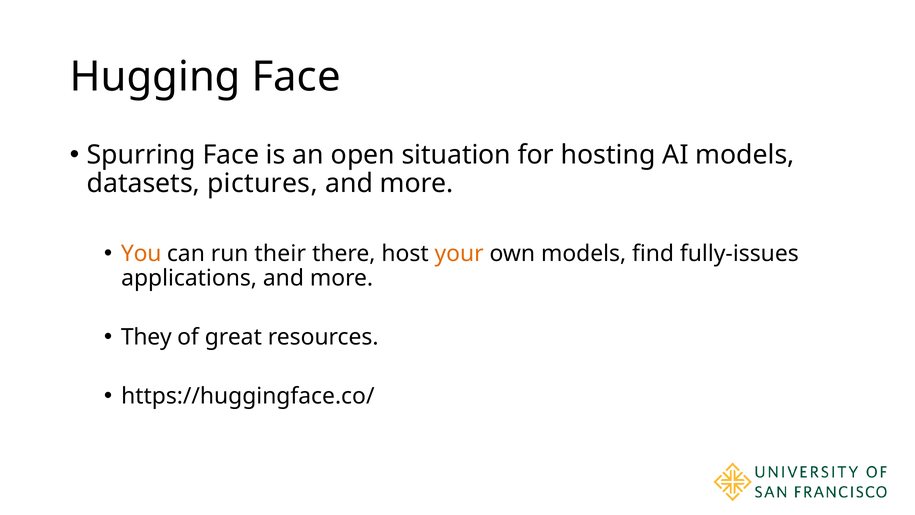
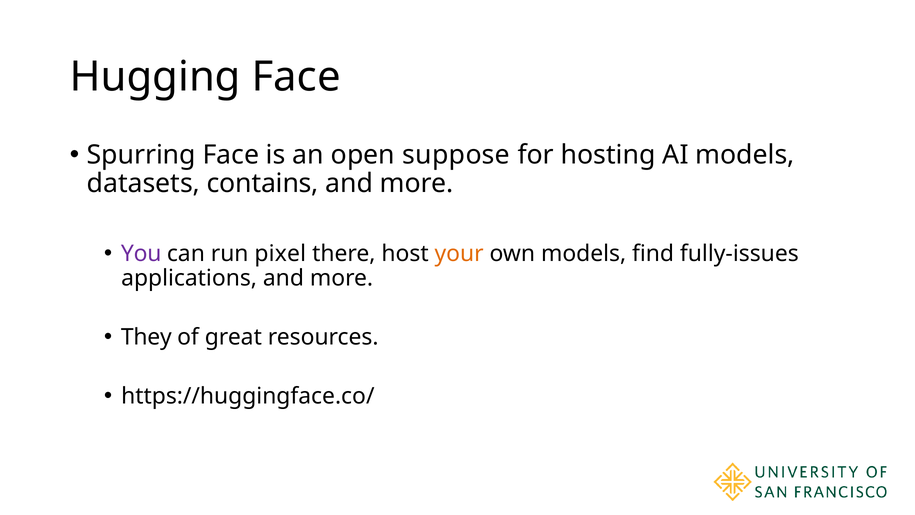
situation: situation -> suppose
pictures: pictures -> contains
You colour: orange -> purple
their: their -> pixel
